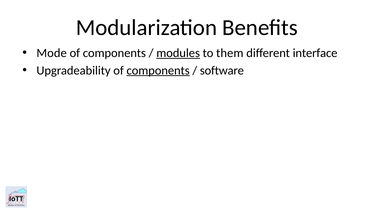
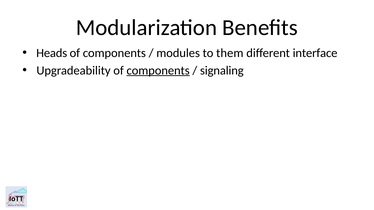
Mode: Mode -> Heads
modules underline: present -> none
software: software -> signaling
